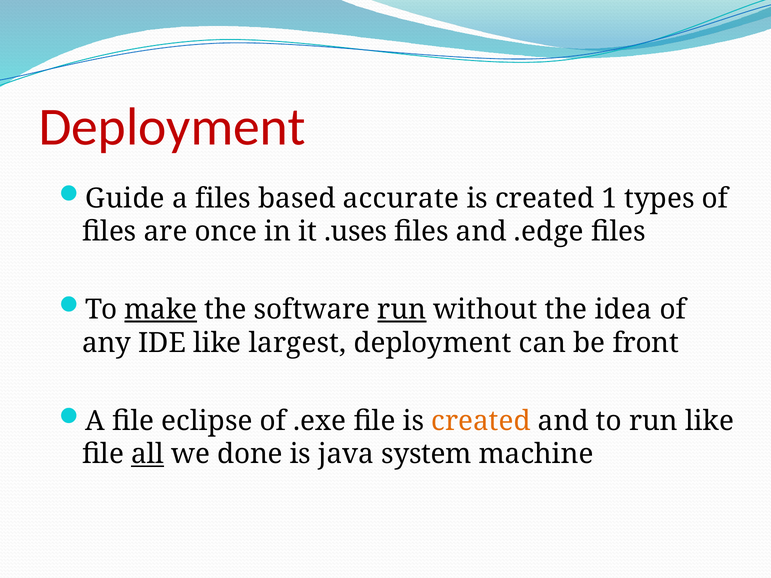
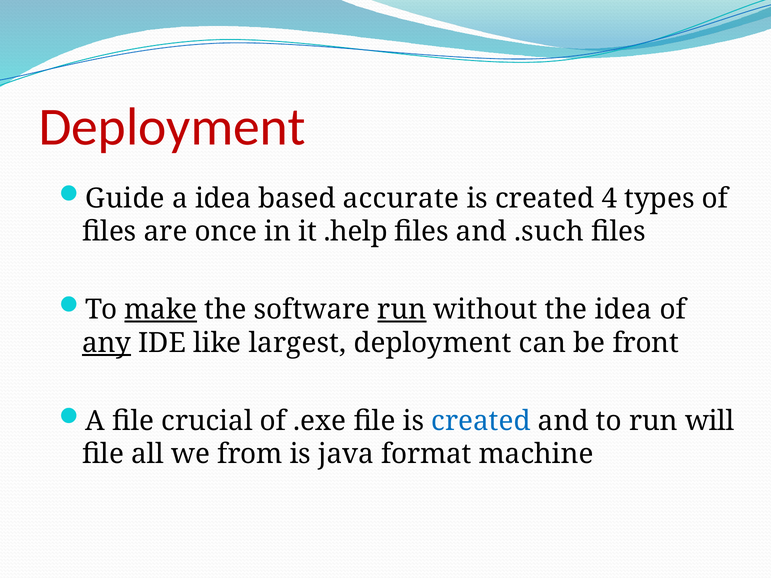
a files: files -> idea
1: 1 -> 4
.uses: .uses -> .help
.edge: .edge -> .such
any underline: none -> present
eclipse: eclipse -> crucial
created at (481, 421) colour: orange -> blue
run like: like -> will
all underline: present -> none
done: done -> from
system: system -> format
